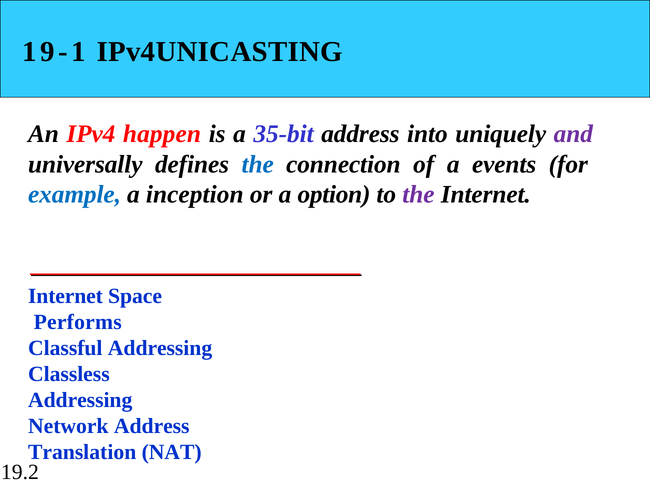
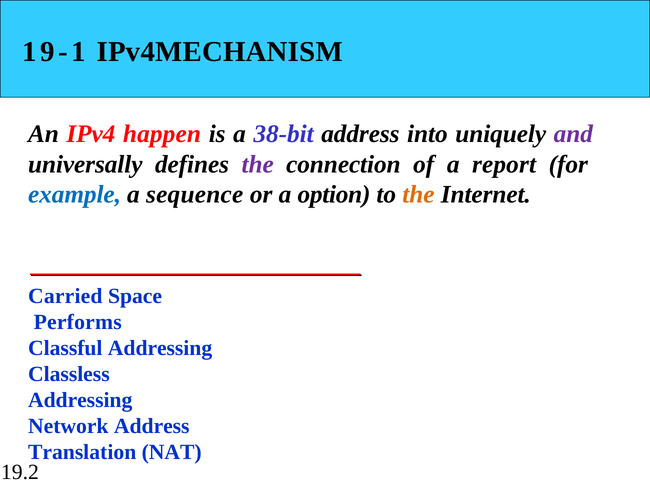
IPv4UNICASTING: IPv4UNICASTING -> IPv4MECHANISM
35-bit: 35-bit -> 38-bit
the at (258, 164) colour: blue -> purple
events: events -> report
inception: inception -> sequence
the at (418, 195) colour: purple -> orange
Internet at (65, 296): Internet -> Carried
